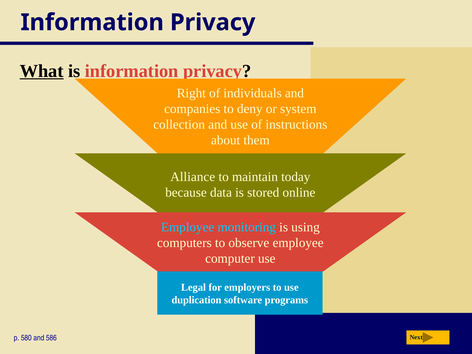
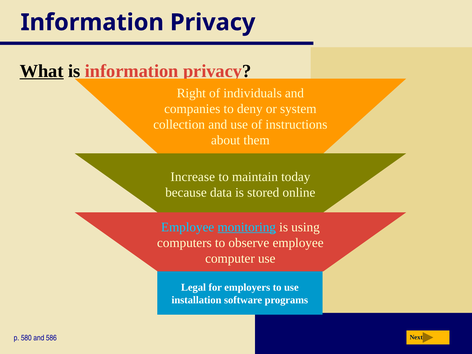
Alliance: Alliance -> Increase
monitoring underline: none -> present
duplication: duplication -> installation
